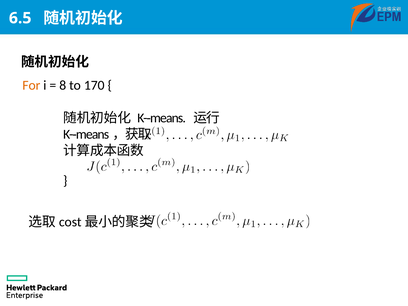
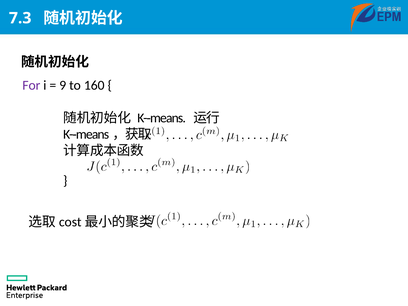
6.5: 6.5 -> 7.3
For colour: orange -> purple
8: 8 -> 9
170: 170 -> 160
